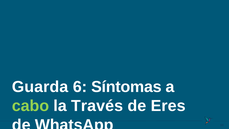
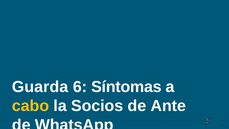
cabo colour: light green -> yellow
Través: Través -> Socios
Eres: Eres -> Ante
